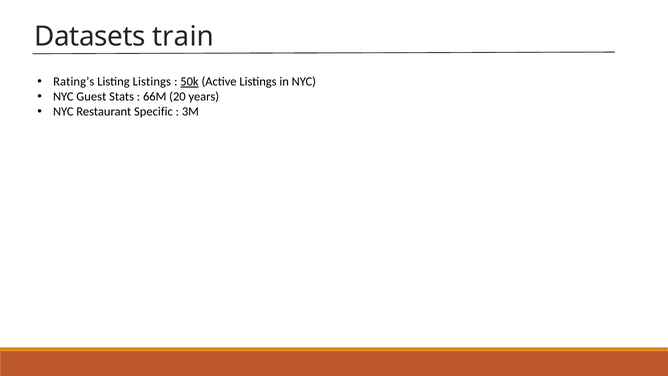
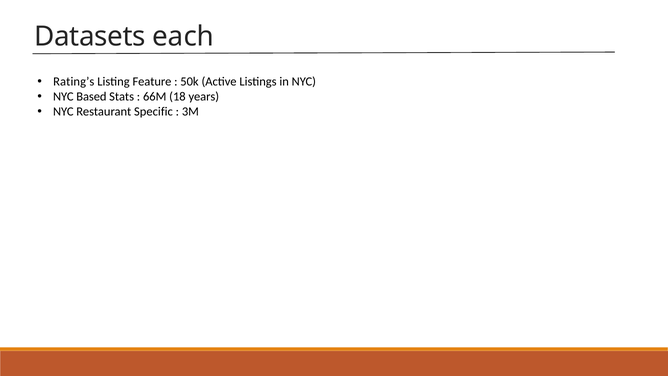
train: train -> each
Listing Listings: Listings -> Feature
50k underline: present -> none
Guest: Guest -> Based
20: 20 -> 18
